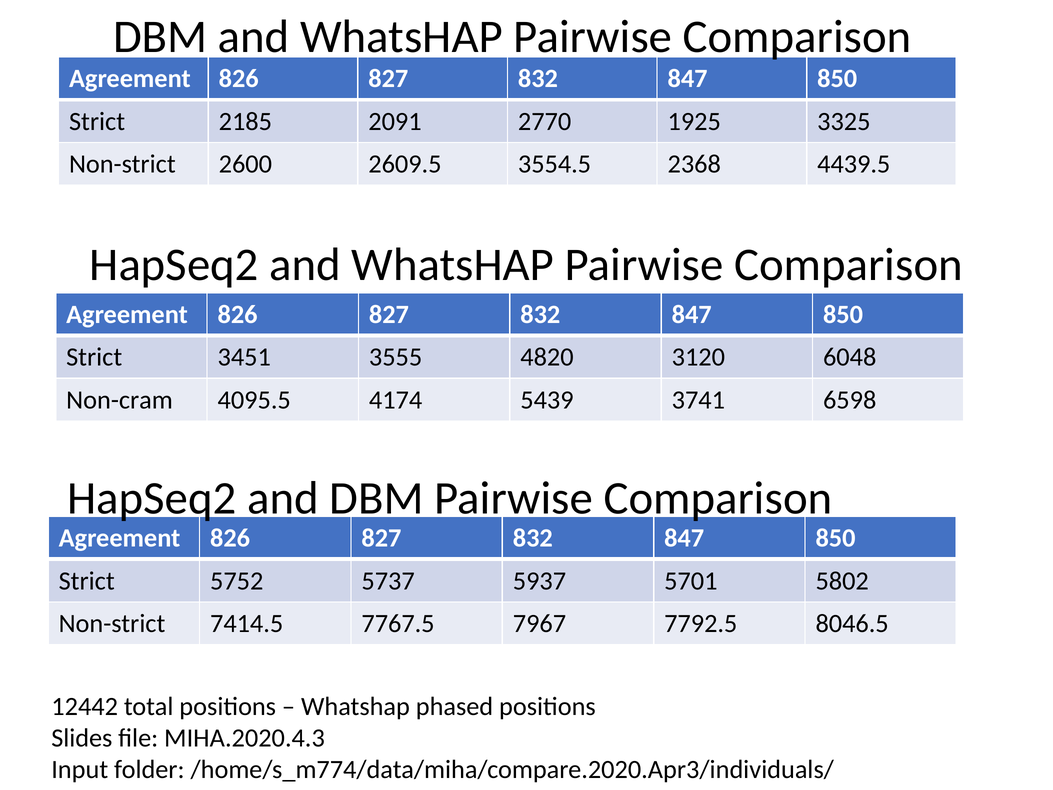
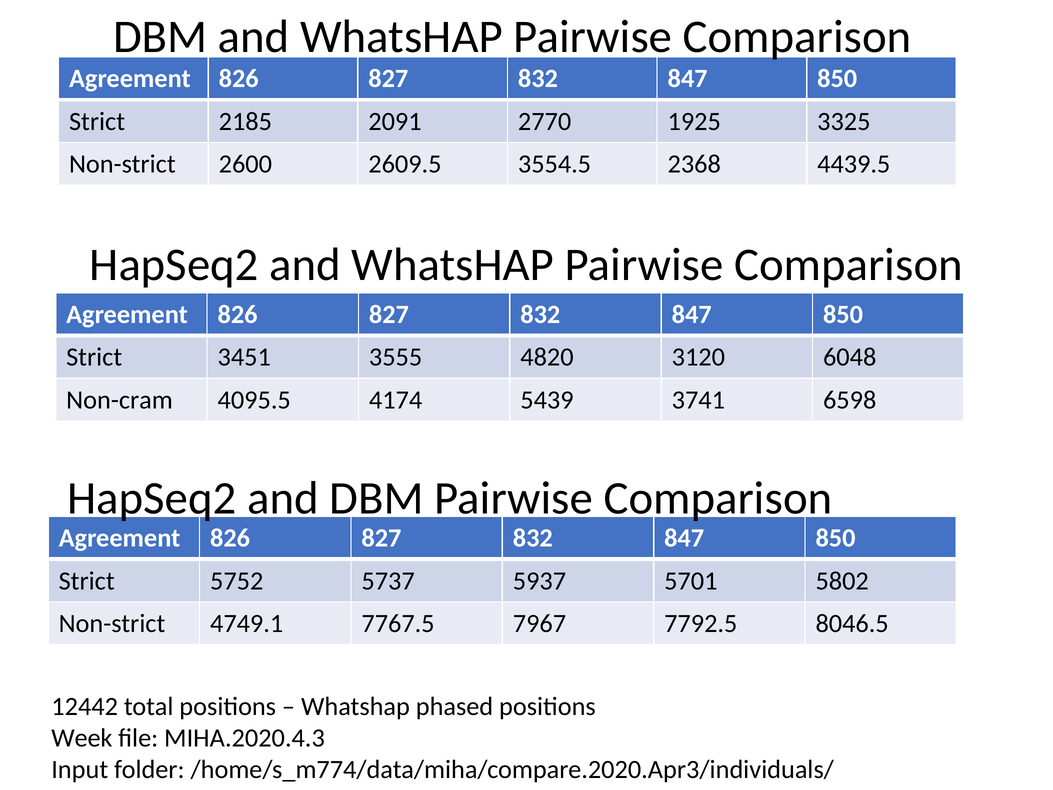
7414.5: 7414.5 -> 4749.1
Slides: Slides -> Week
